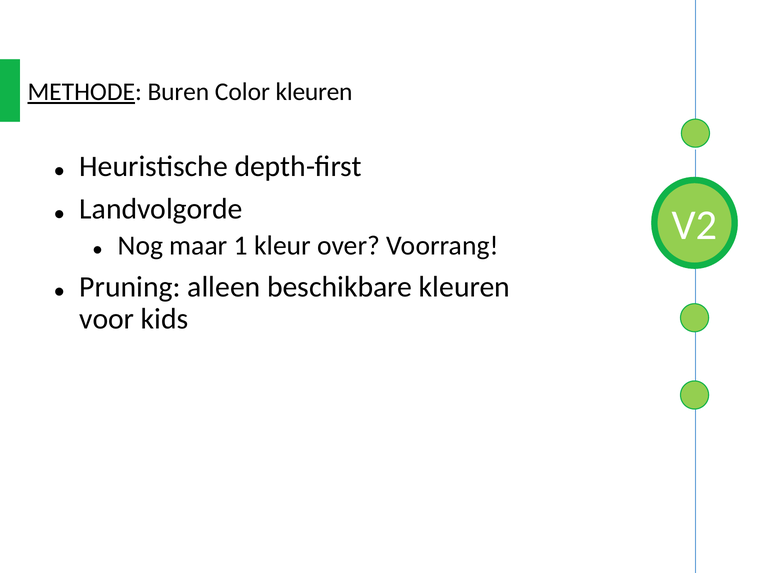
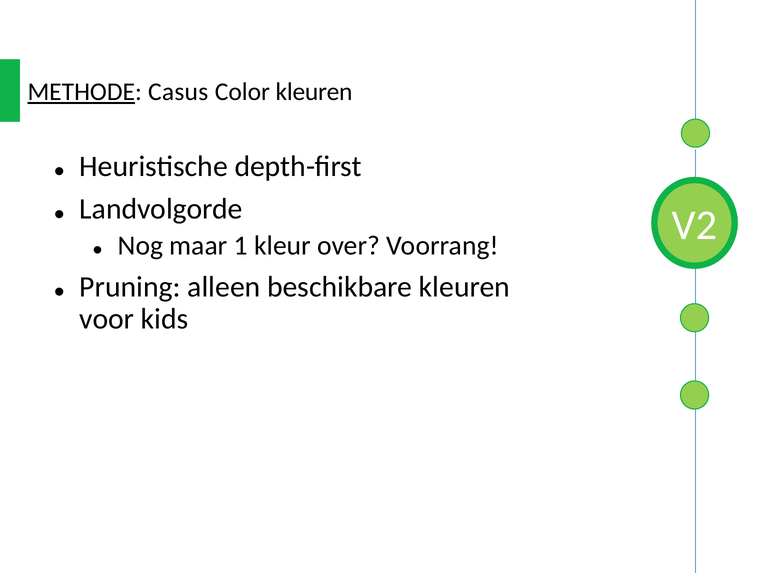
Buren: Buren -> Casus
